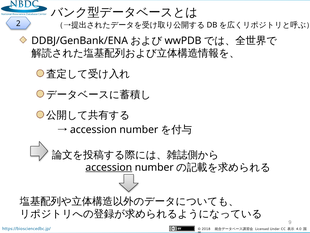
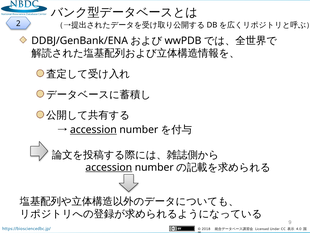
accession at (93, 130) underline: none -> present
